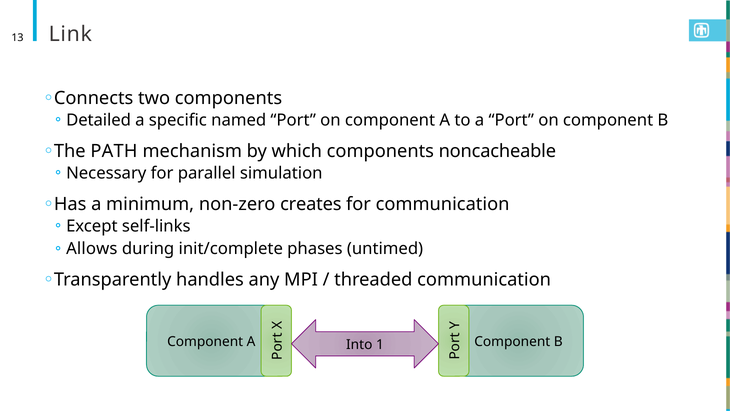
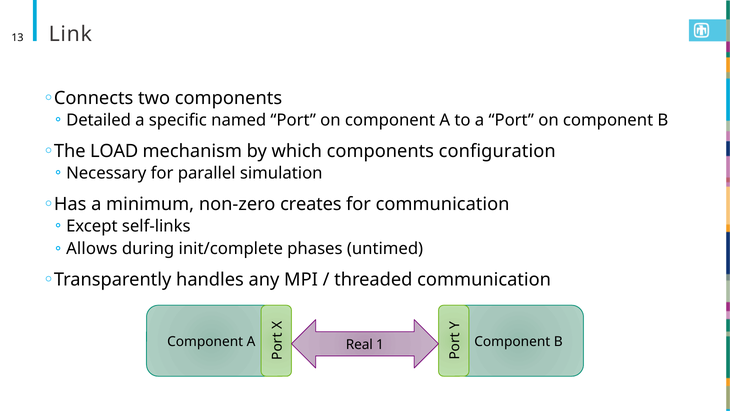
PATH: PATH -> LOAD
noncacheable: noncacheable -> configuration
Into: Into -> Real
